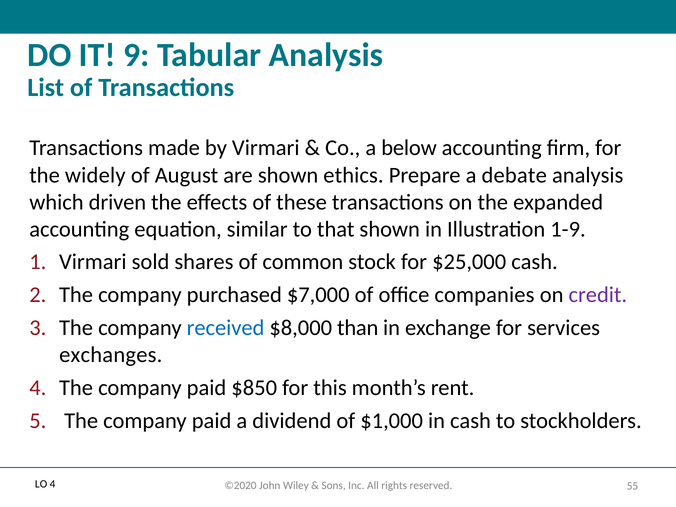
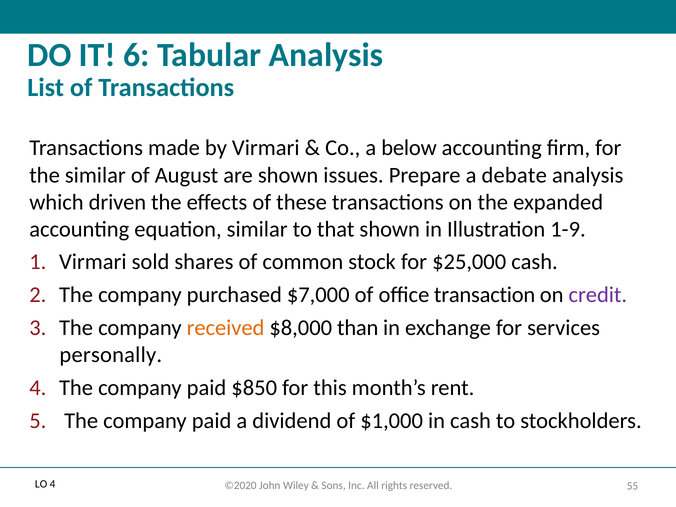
9: 9 -> 6
the widely: widely -> similar
ethics: ethics -> issues
companies: companies -> transaction
received colour: blue -> orange
exchanges: exchanges -> personally
